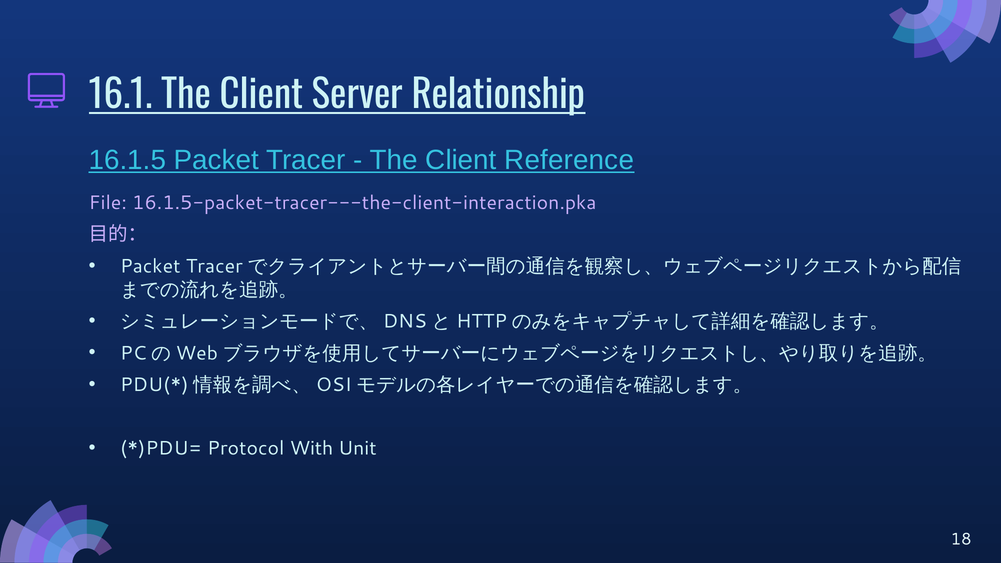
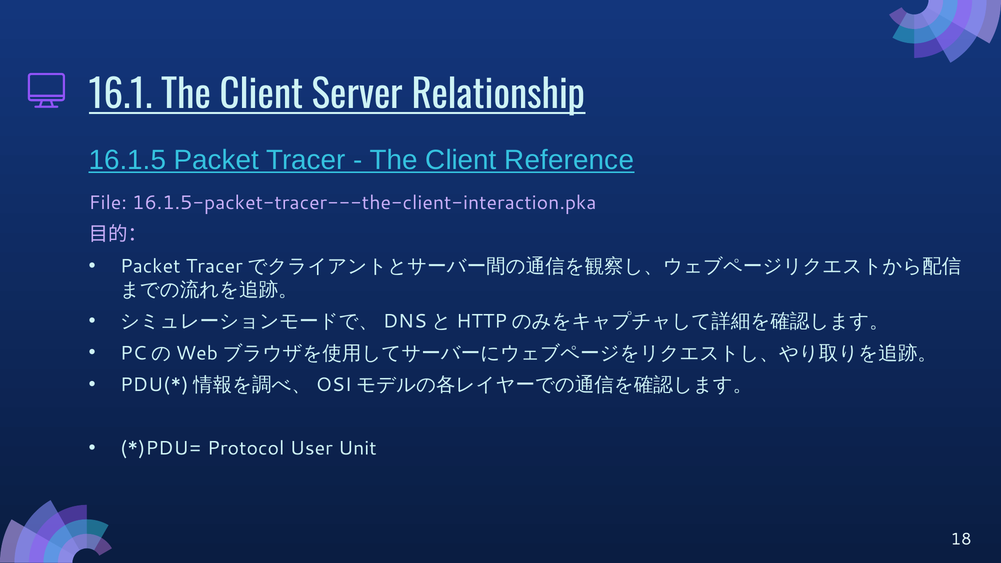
With: With -> User
